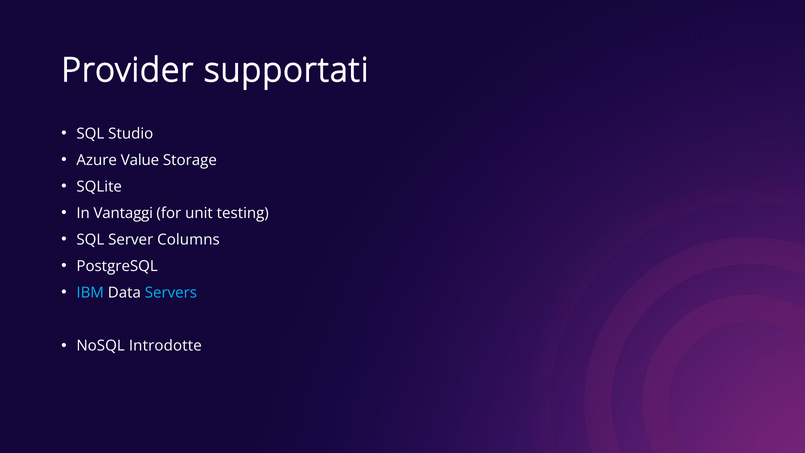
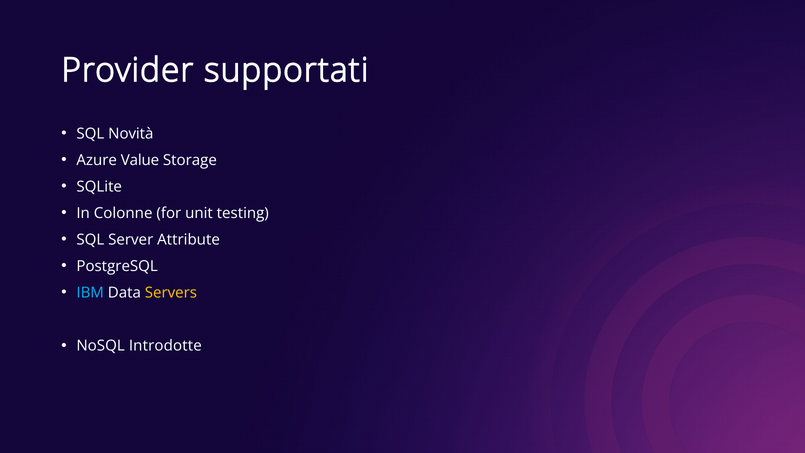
Studio: Studio -> Novità
Vantaggi: Vantaggi -> Colonne
Columns: Columns -> Attribute
Servers colour: light blue -> yellow
